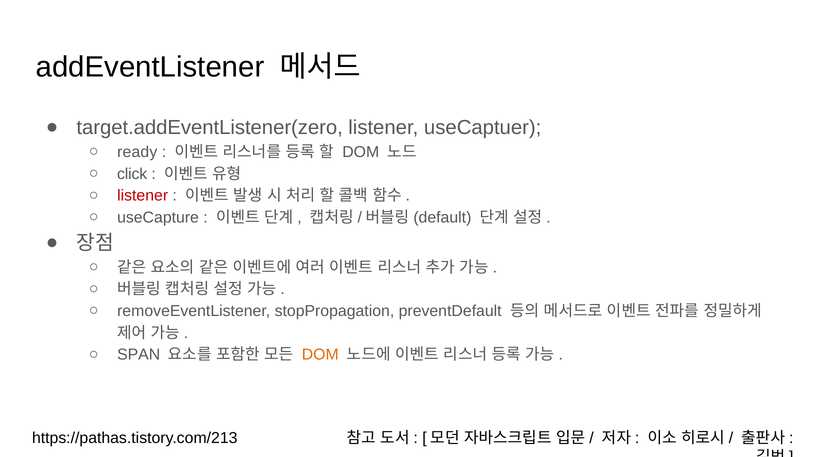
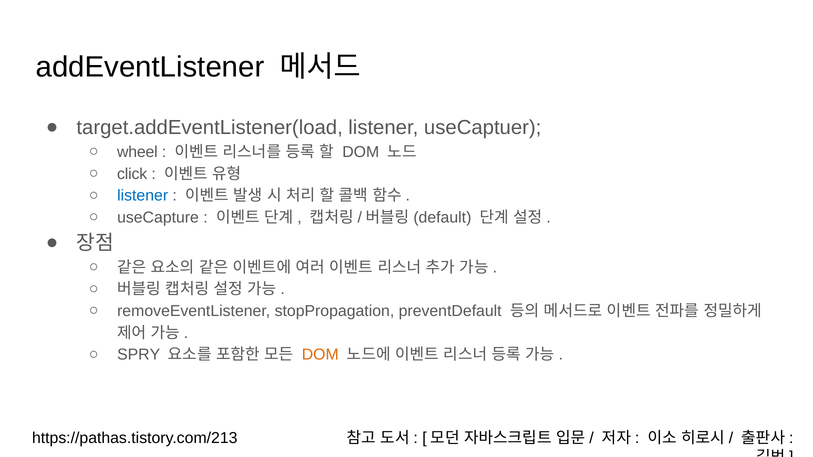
target.addEventListener(zero: target.addEventListener(zero -> target.addEventListener(load
ready: ready -> wheel
listener at (143, 196) colour: red -> blue
SPAN: SPAN -> SPRY
